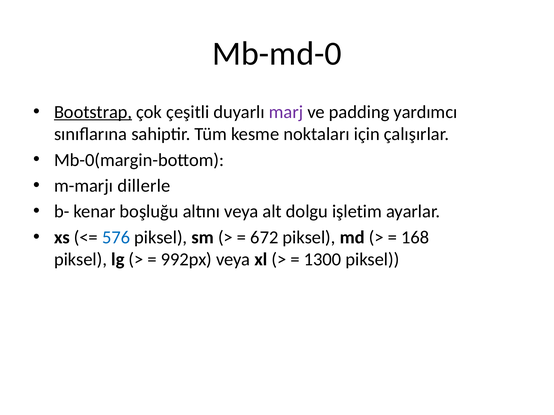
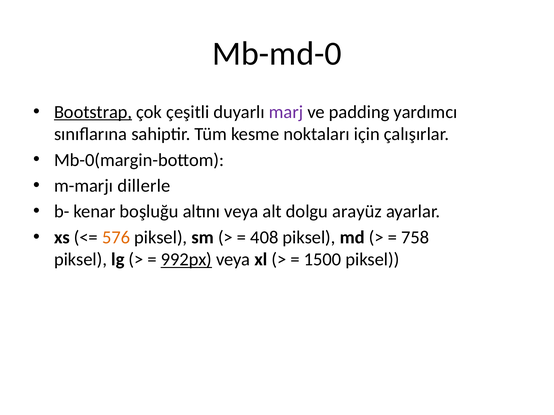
işletim: işletim -> arayüz
576 colour: blue -> orange
672: 672 -> 408
168: 168 -> 758
992px underline: none -> present
1300: 1300 -> 1500
